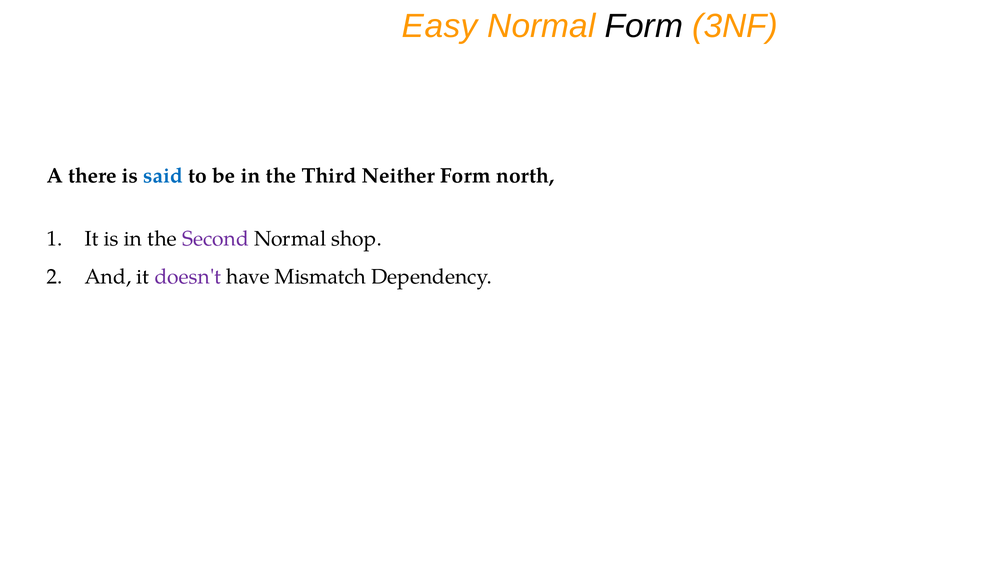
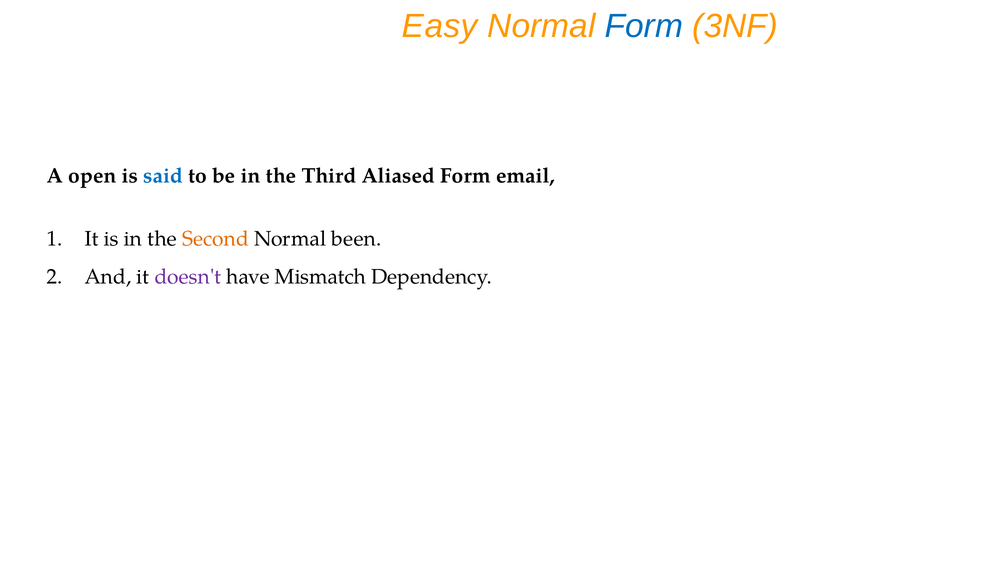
Form at (644, 26) colour: black -> blue
there: there -> open
Neither: Neither -> Aliased
north: north -> email
Second colour: purple -> orange
shop: shop -> been
